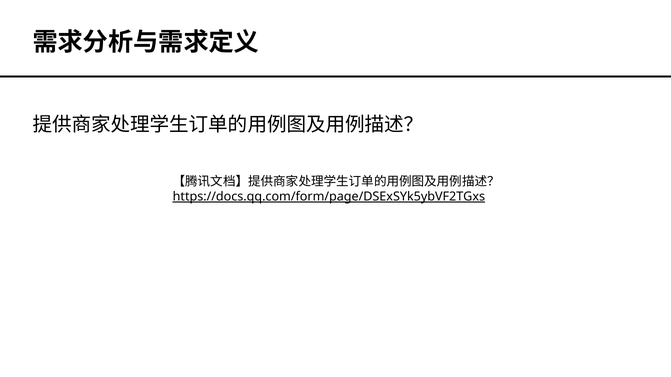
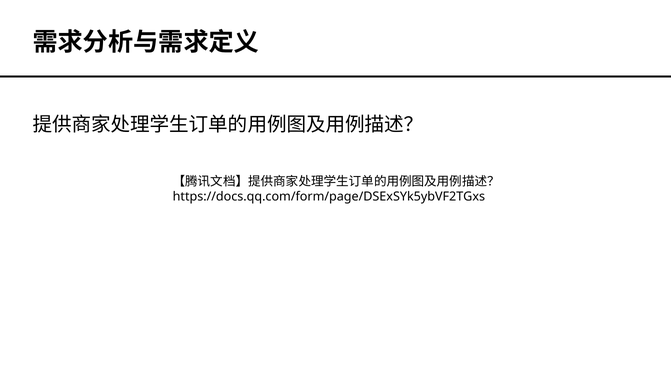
https://docs.qq.com/form/page/DSExSYk5ybVF2TGxs underline: present -> none
